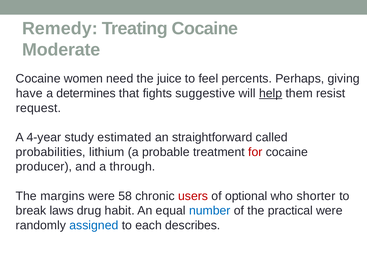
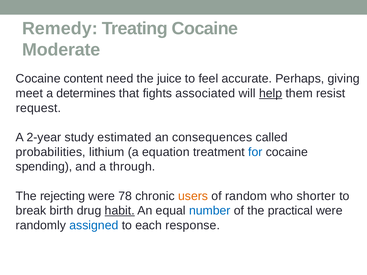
women: women -> content
percents: percents -> accurate
have: have -> meet
suggestive: suggestive -> associated
4-year: 4-year -> 2-year
straightforward: straightforward -> consequences
probable: probable -> equation
for colour: red -> blue
producer: producer -> spending
margins: margins -> rejecting
58: 58 -> 78
users colour: red -> orange
optional: optional -> random
laws: laws -> birth
habit underline: none -> present
describes: describes -> response
